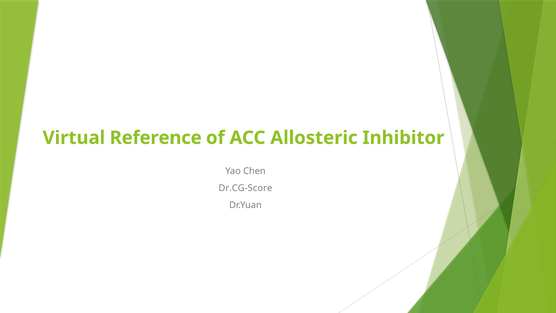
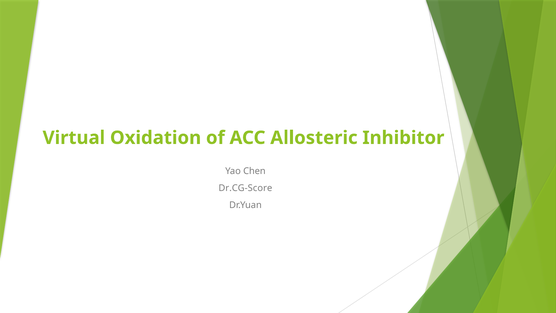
Reference: Reference -> Oxidation
